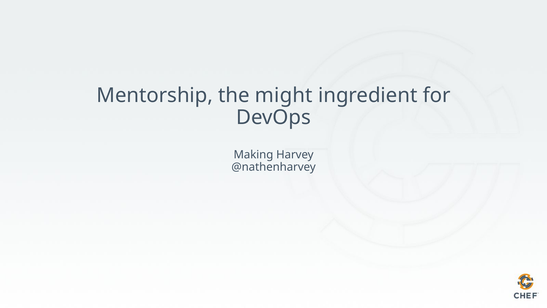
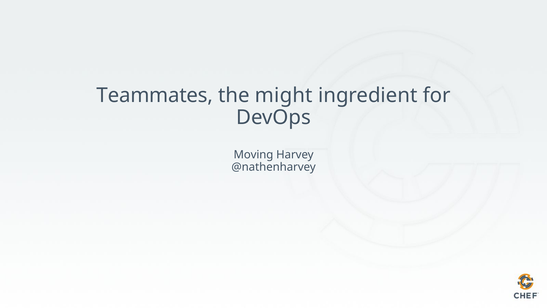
Mentorship: Mentorship -> Teammates
Making: Making -> Moving
